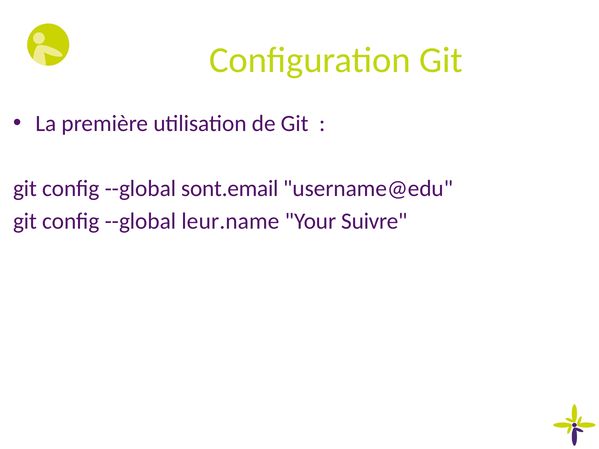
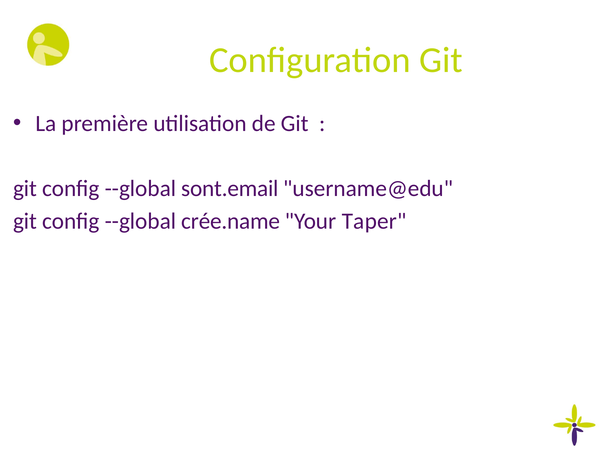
leur.name: leur.name -> crée.name
Suivre: Suivre -> Taper
